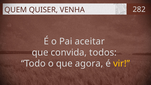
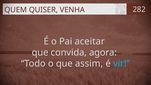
todos: todos -> agora
agora: agora -> assim
vir colour: yellow -> light blue
